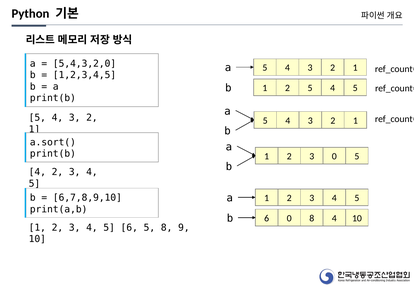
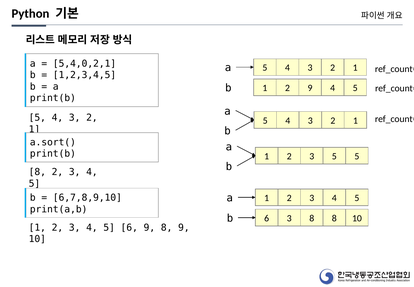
5,4,3,2,0: 5,4,3,2,0 -> 5,4,0,2,1
2 5: 5 -> 9
3 0: 0 -> 5
4 at (37, 172): 4 -> 8
6 0: 0 -> 3
8 4: 4 -> 8
6 5: 5 -> 9
